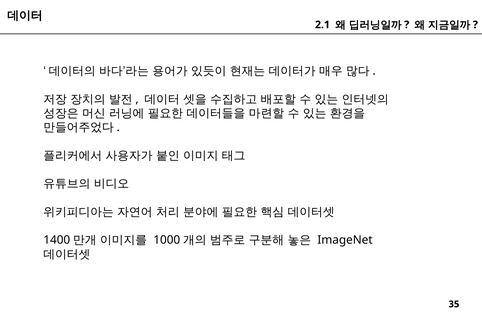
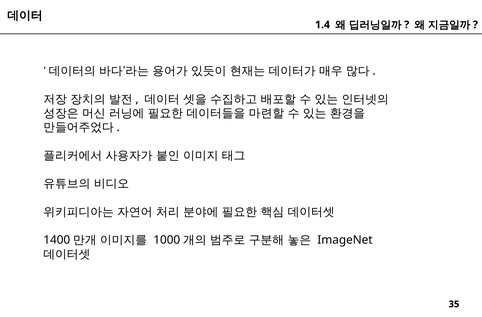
2.1: 2.1 -> 1.4
